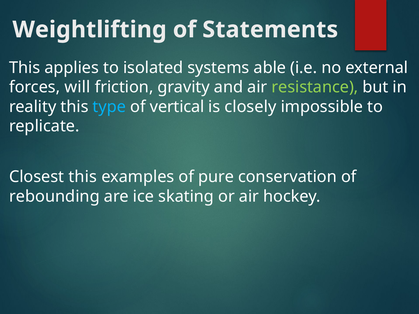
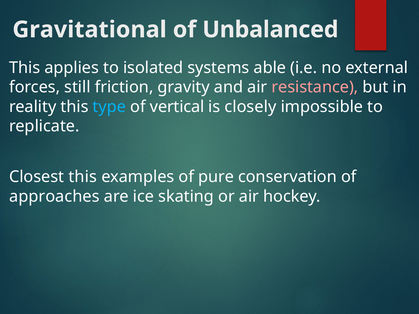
Weightlifting: Weightlifting -> Gravitational
Statements: Statements -> Unbalanced
will: will -> still
resistance colour: light green -> pink
rebounding: rebounding -> approaches
